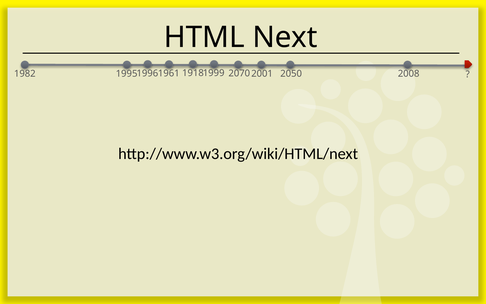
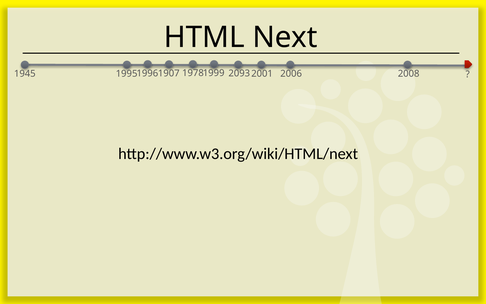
1918: 1918 -> 1978
2070: 2070 -> 2093
1961: 1961 -> 1907
2050: 2050 -> 2006
1982: 1982 -> 1945
